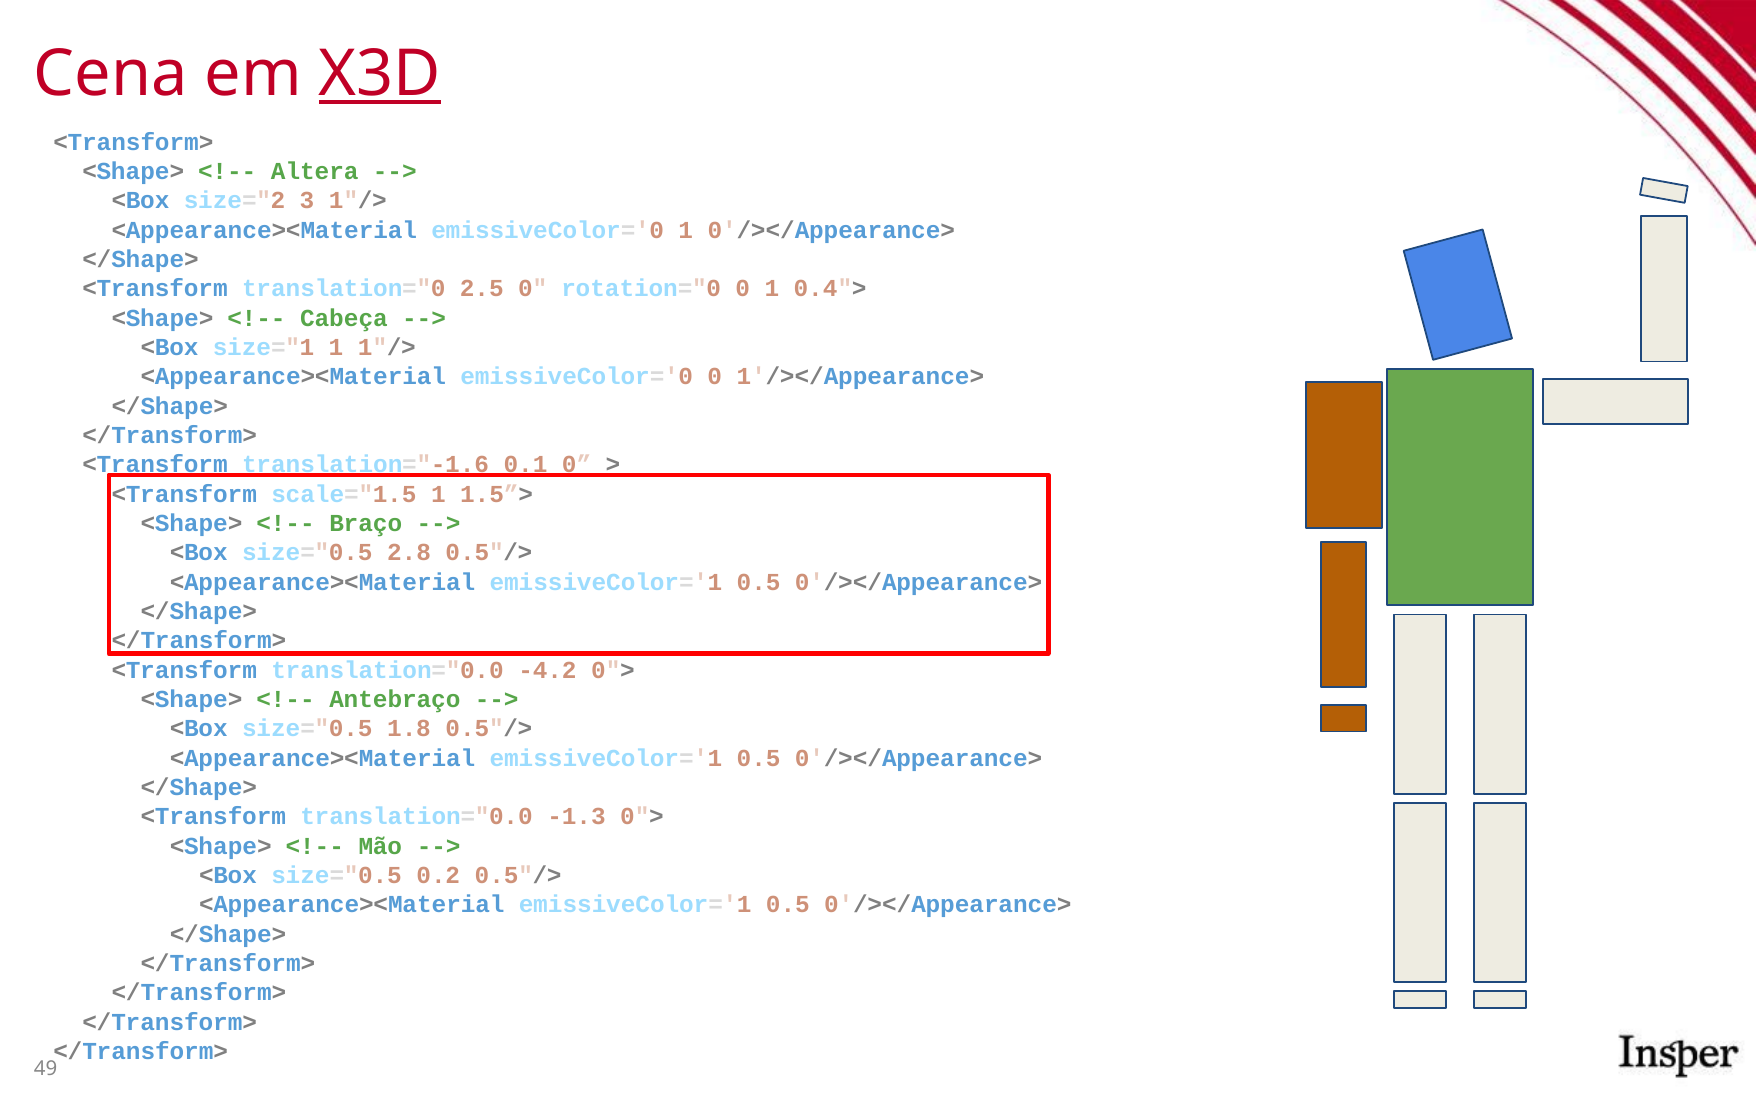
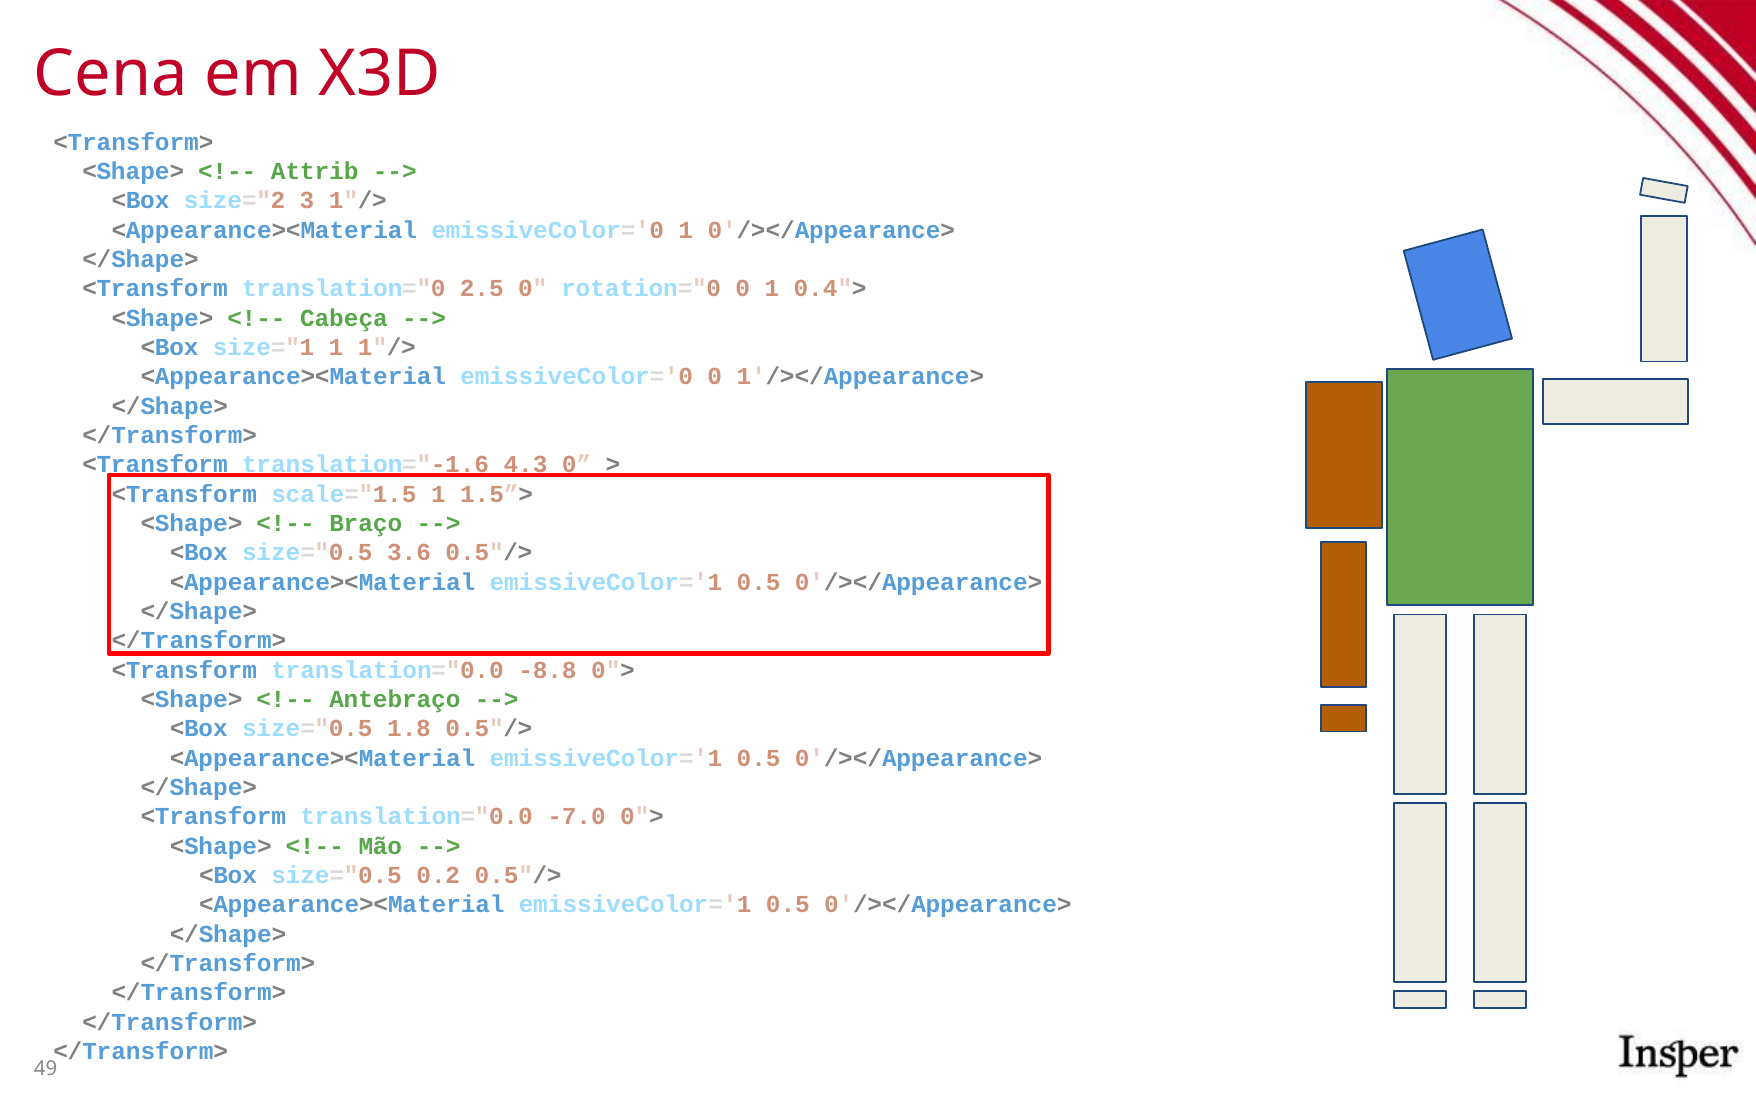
X3D underline: present -> none
Altera: Altera -> Attrib
0.1: 0.1 -> 4.3
2.8: 2.8 -> 3.6
-4.2: -4.2 -> -8.8
-1.3: -1.3 -> -7.0
